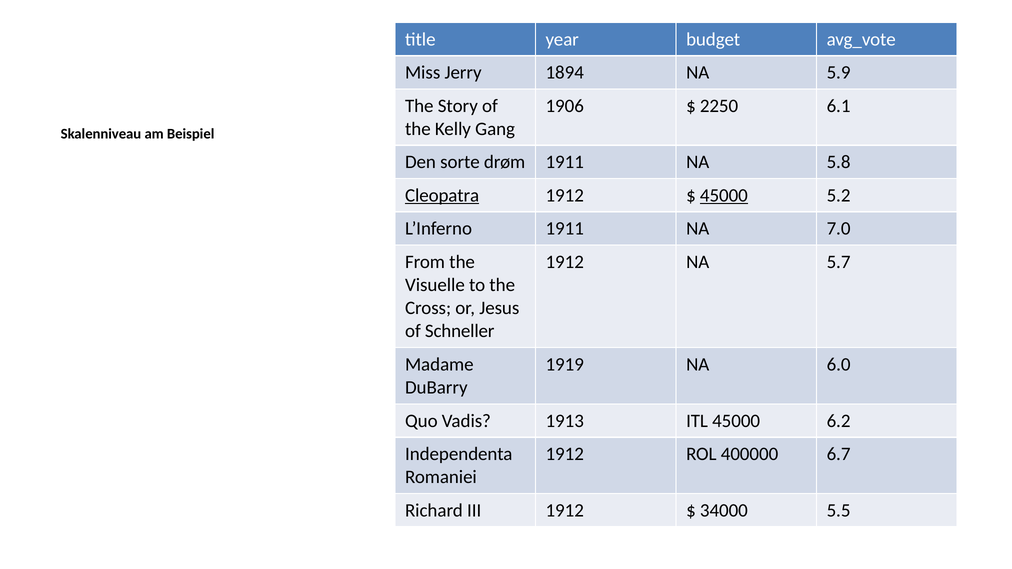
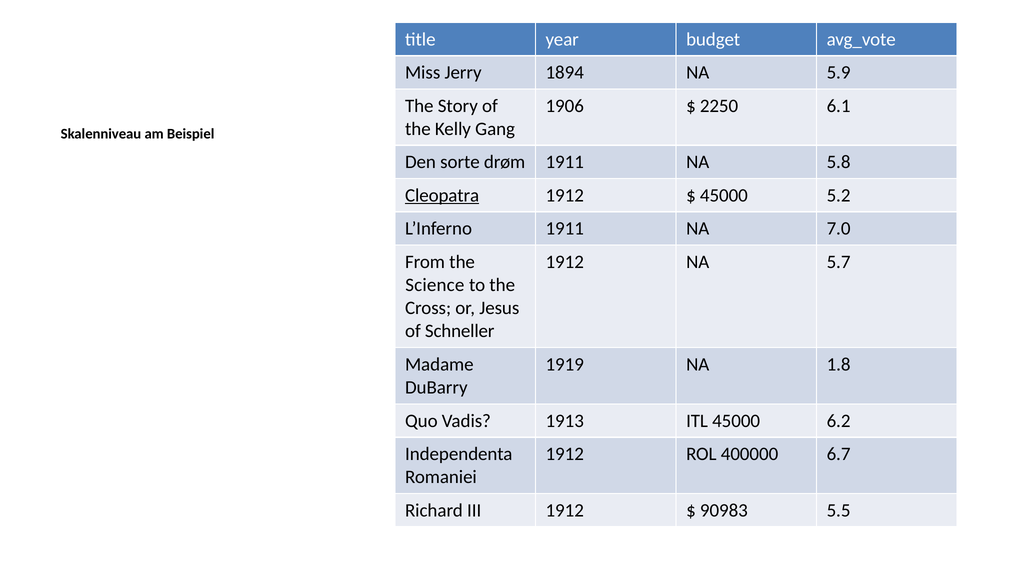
45000 at (724, 196) underline: present -> none
Visuelle: Visuelle -> Science
6.0: 6.0 -> 1.8
34000: 34000 -> 90983
